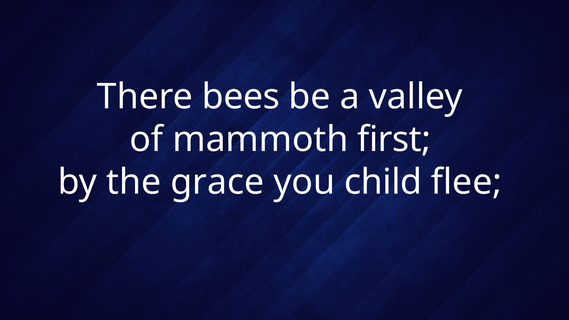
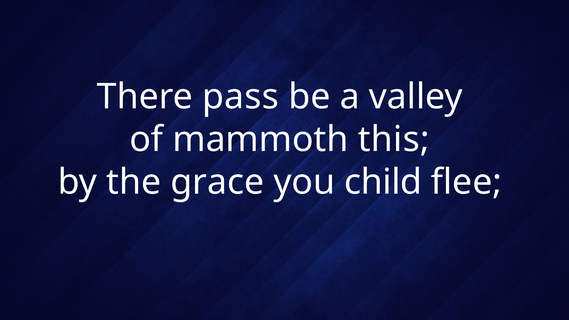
bees: bees -> pass
first: first -> this
